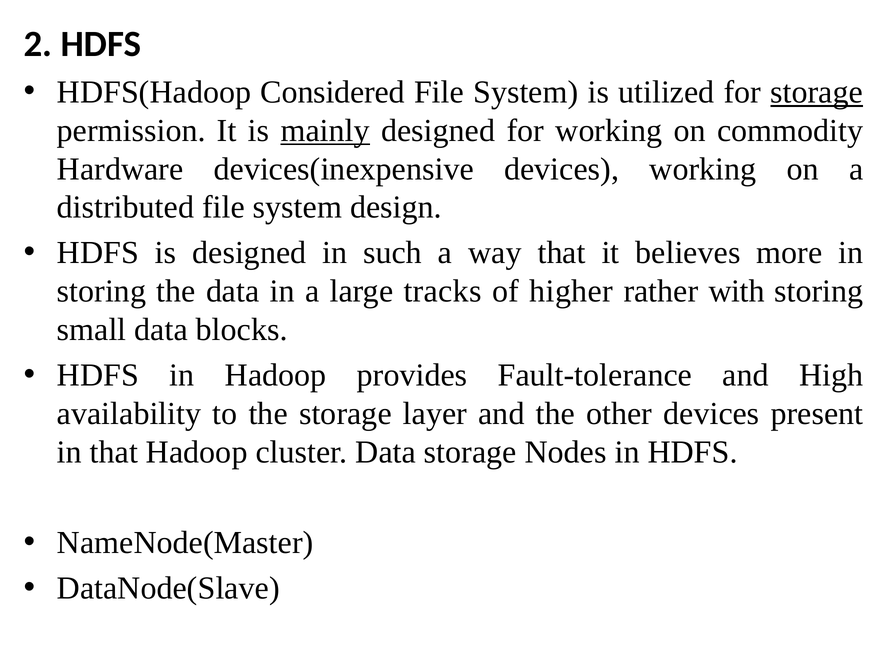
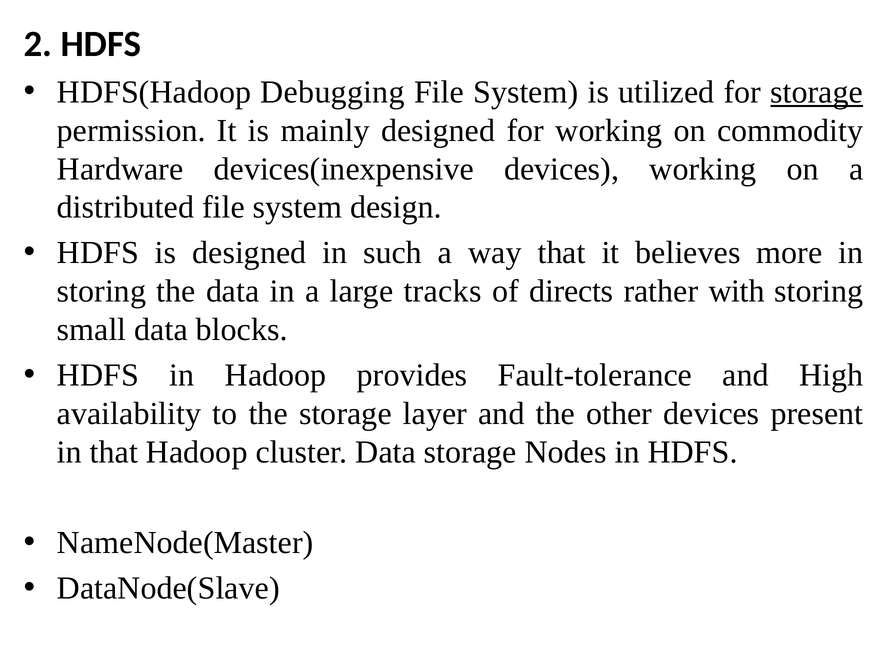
Considered: Considered -> Debugging
mainly underline: present -> none
higher: higher -> directs
